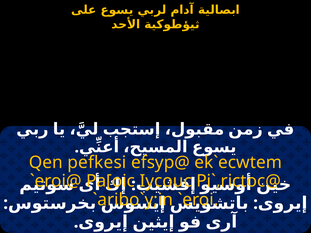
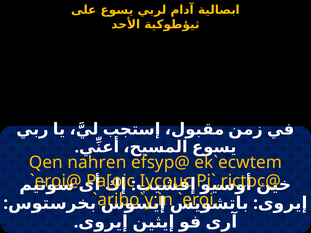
pefkesi: pefkesi -> nahren
